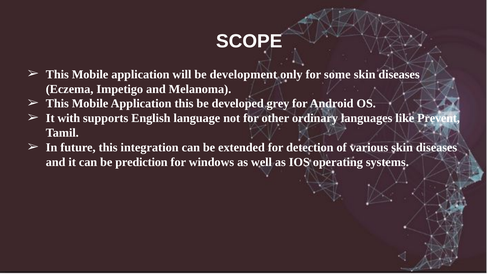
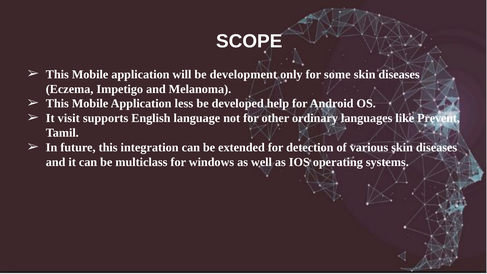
Application this: this -> less
grey: grey -> help
with: with -> visit
prediction: prediction -> multiclass
